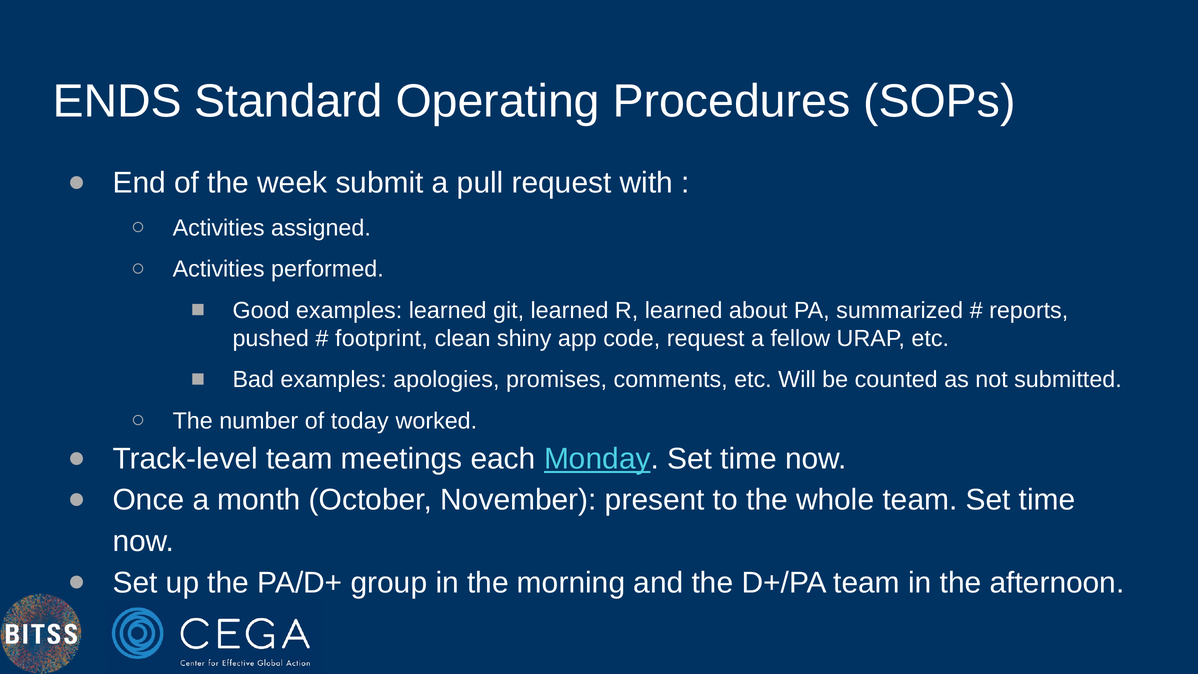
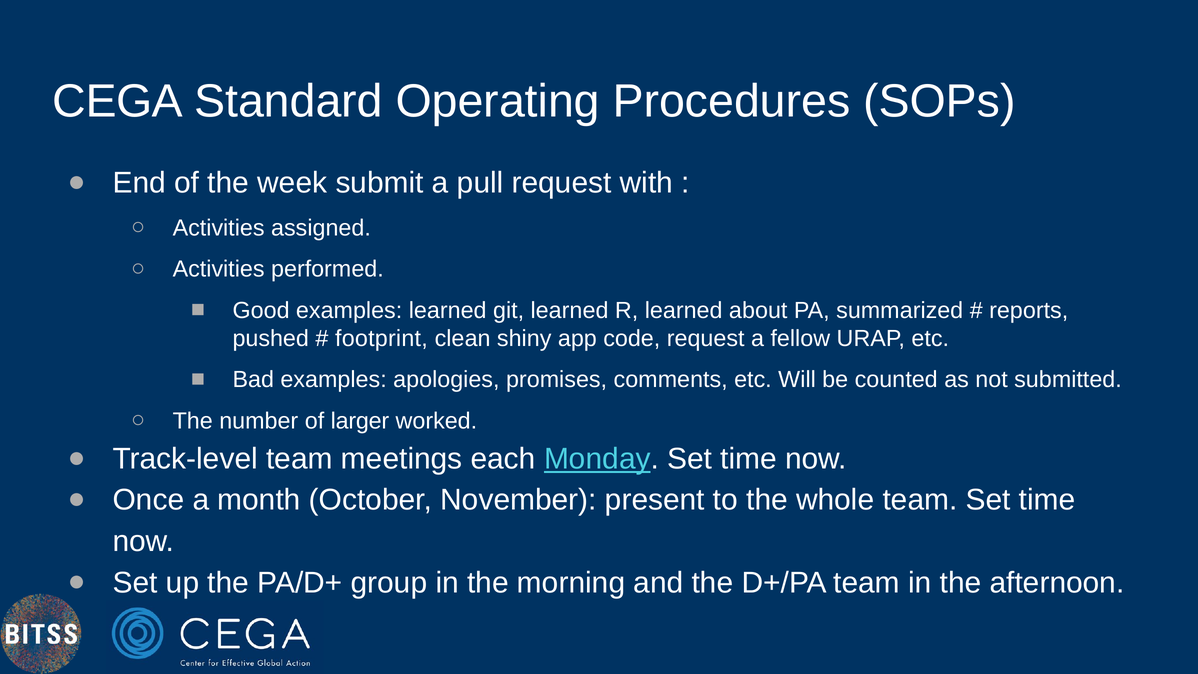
ENDS: ENDS -> CEGA
today: today -> larger
